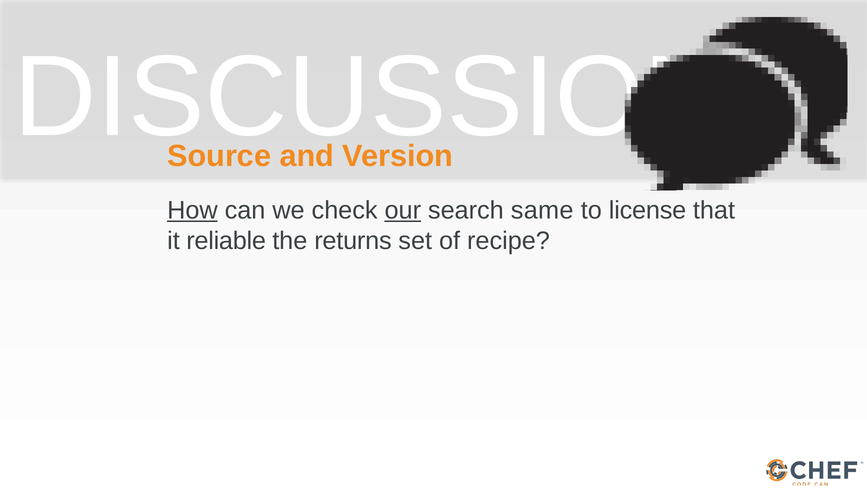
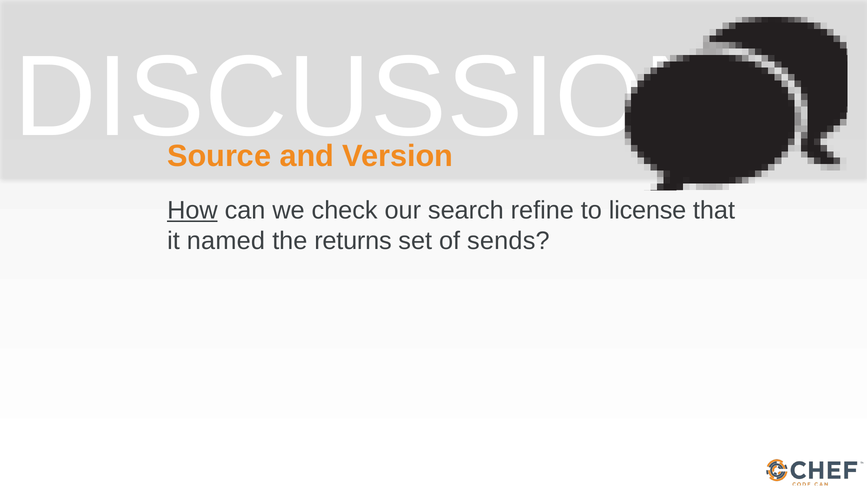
our underline: present -> none
same: same -> refine
reliable: reliable -> named
recipe: recipe -> sends
